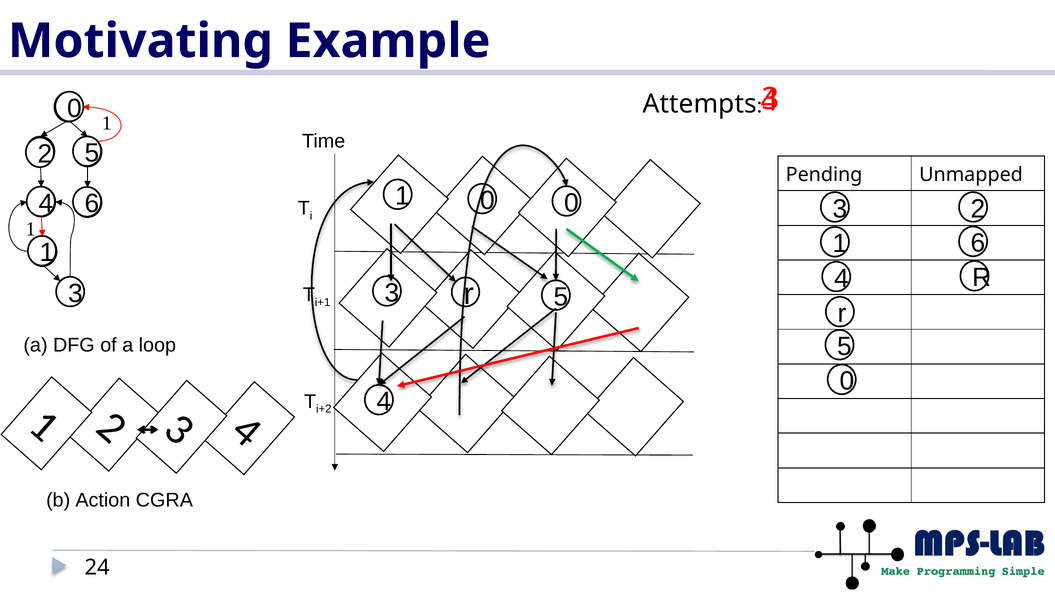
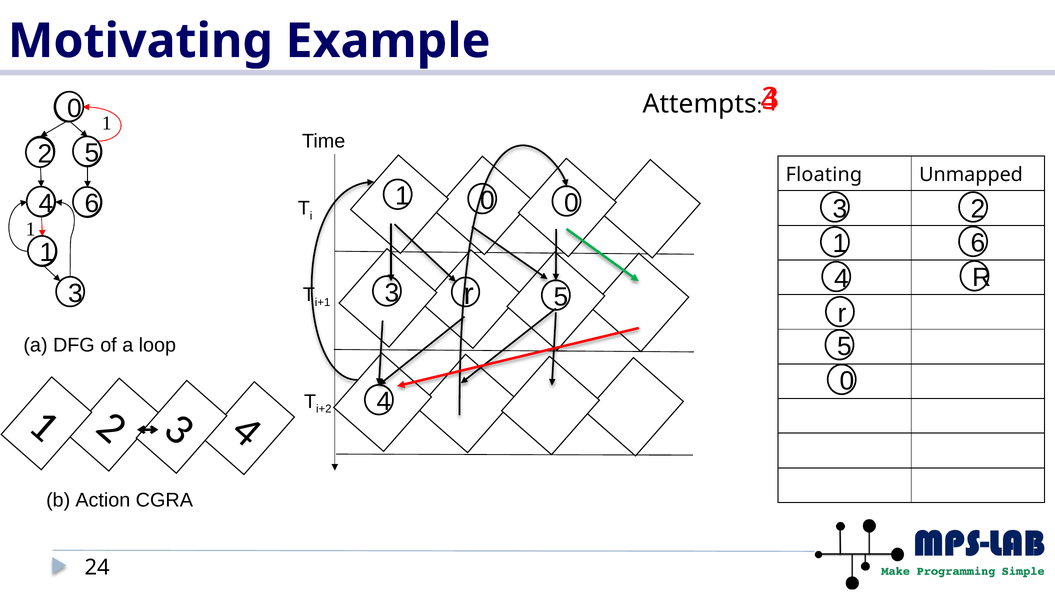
Pending: Pending -> Floating
